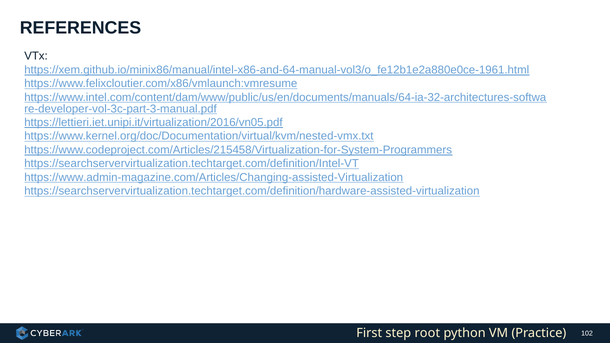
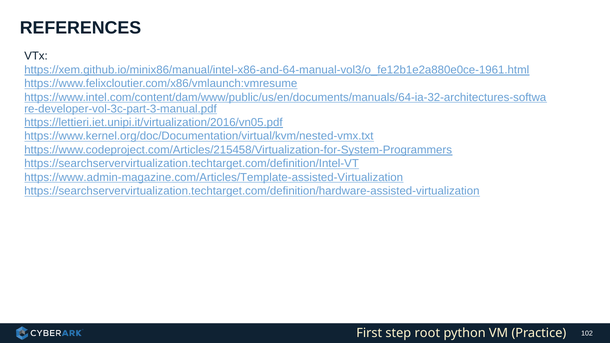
https://www.admin-magazine.com/Articles/Changing-assisted-Virtualization: https://www.admin-magazine.com/Articles/Changing-assisted-Virtualization -> https://www.admin-magazine.com/Articles/Template-assisted-Virtualization
